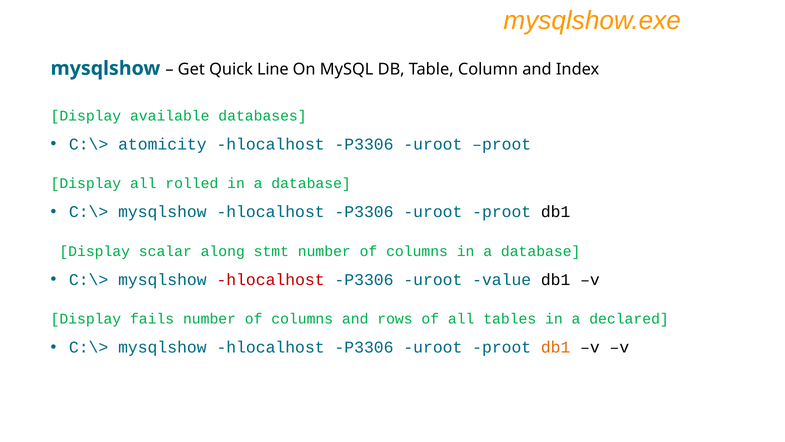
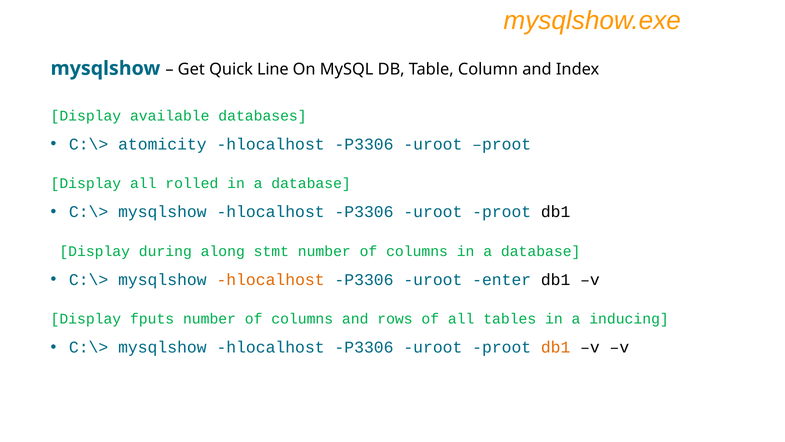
scalar: scalar -> during
hlocalhost at (271, 280) colour: red -> orange
value: value -> enter
fails: fails -> fputs
declared: declared -> inducing
